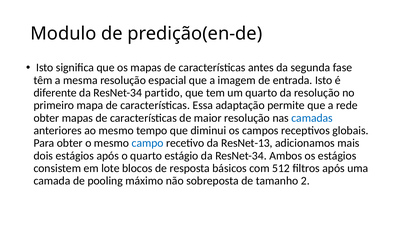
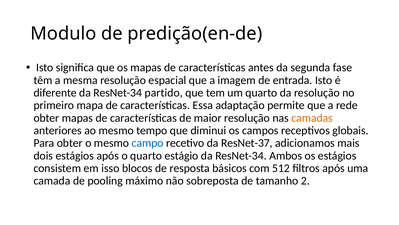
camadas colour: blue -> orange
ResNet-13: ResNet-13 -> ResNet-37
lote: lote -> isso
